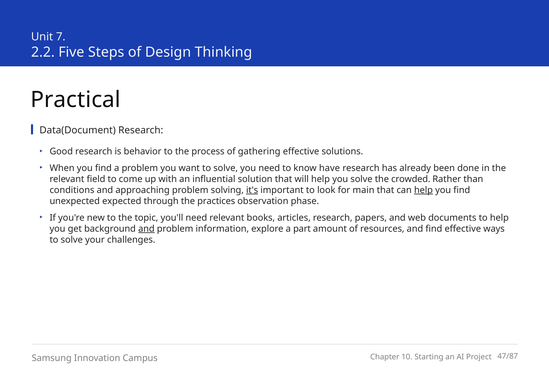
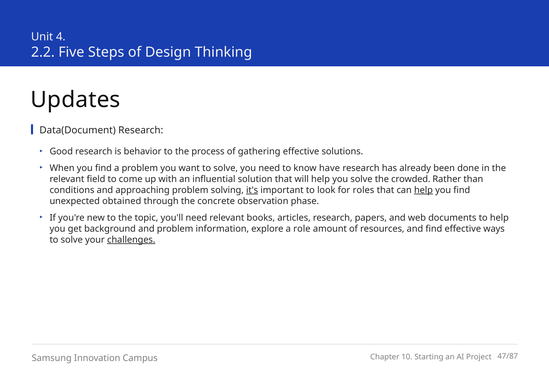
7: 7 -> 4
Practical: Practical -> Updates
main: main -> roles
expected: expected -> obtained
practices: practices -> concrete
and at (146, 229) underline: present -> none
part: part -> role
challenges underline: none -> present
